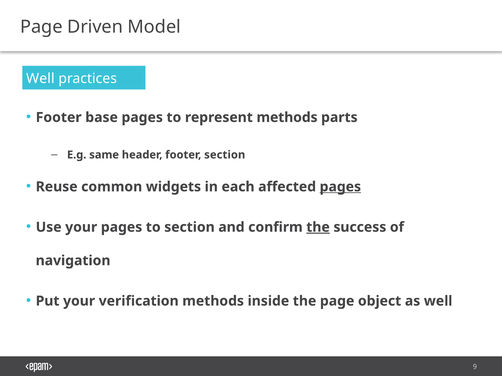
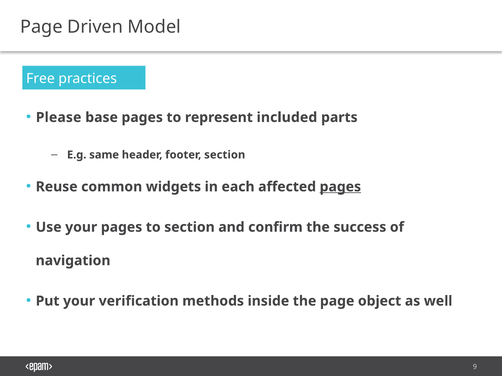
Well at (40, 79): Well -> Free
Footer at (59, 118): Footer -> Please
represent methods: methods -> included
the at (318, 227) underline: present -> none
